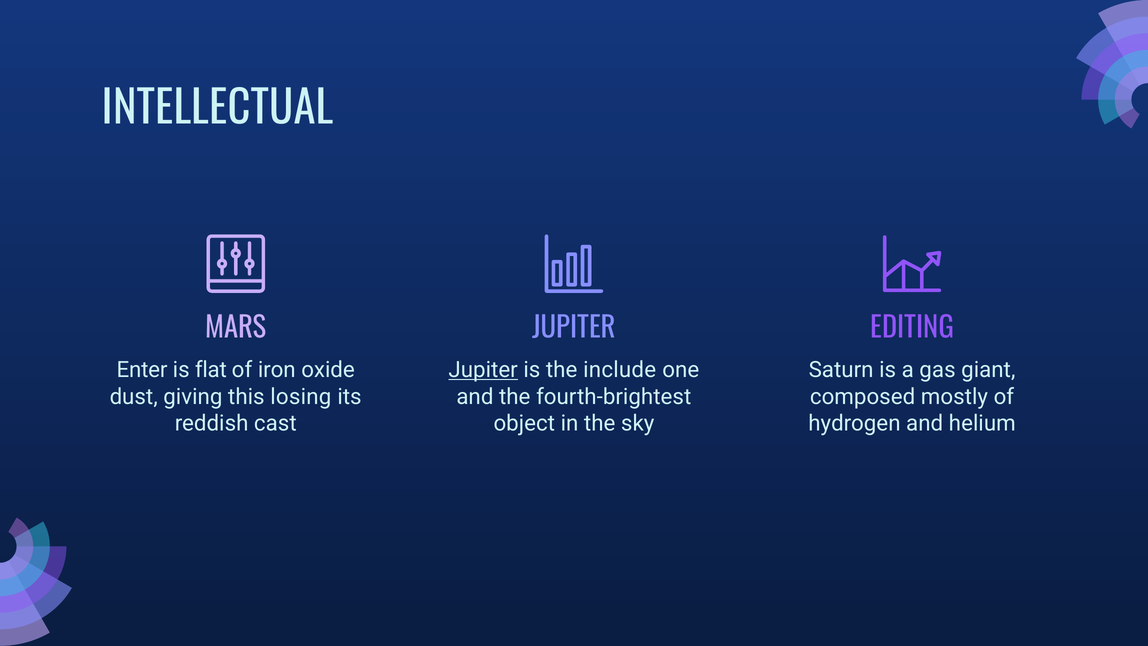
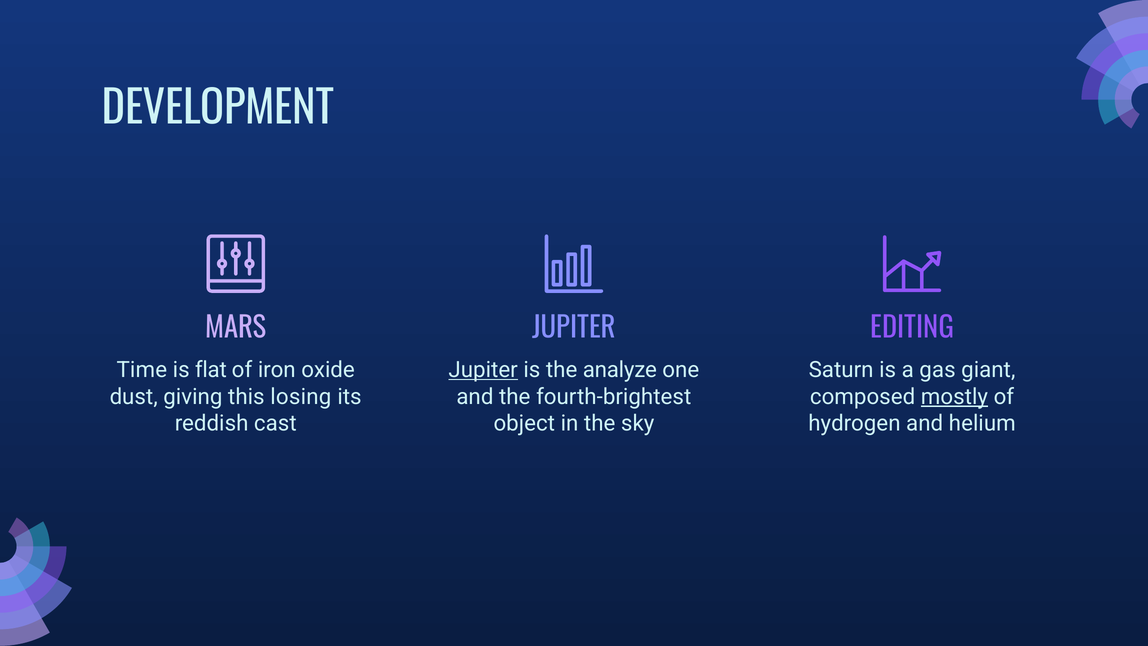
INTELLECTUAL: INTELLECTUAL -> DEVELOPMENT
Enter: Enter -> Time
include: include -> analyze
mostly underline: none -> present
